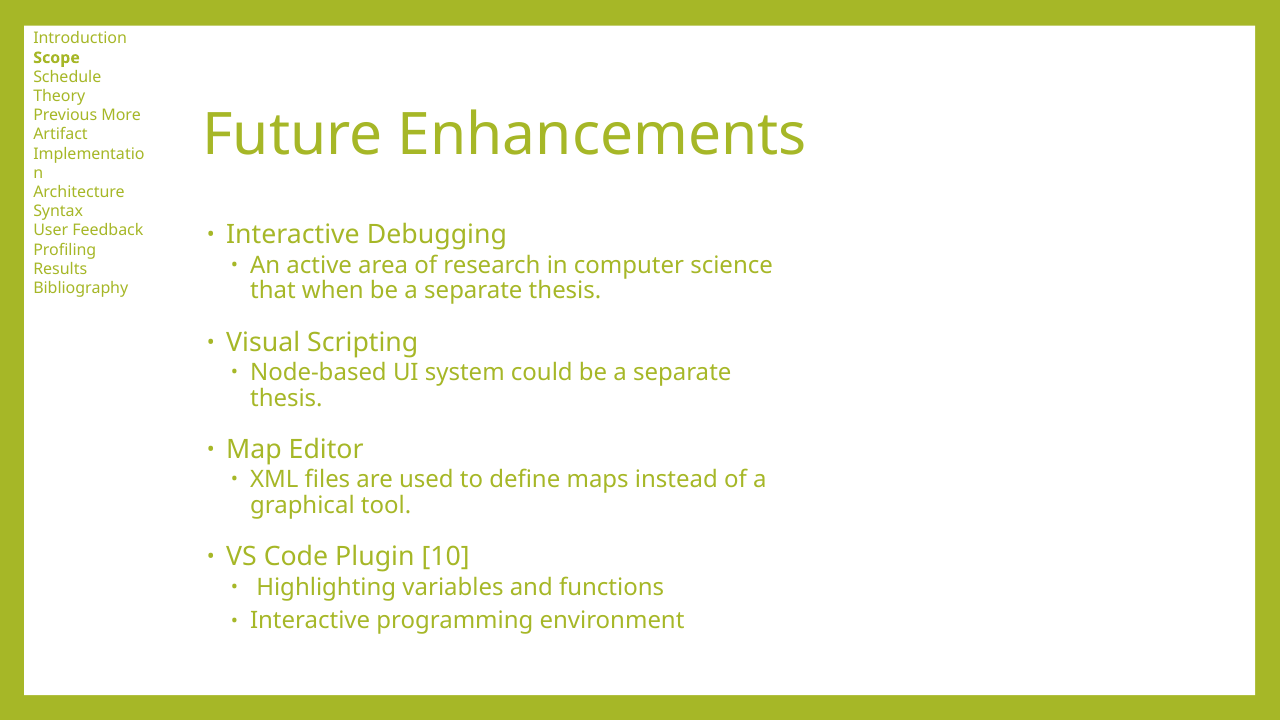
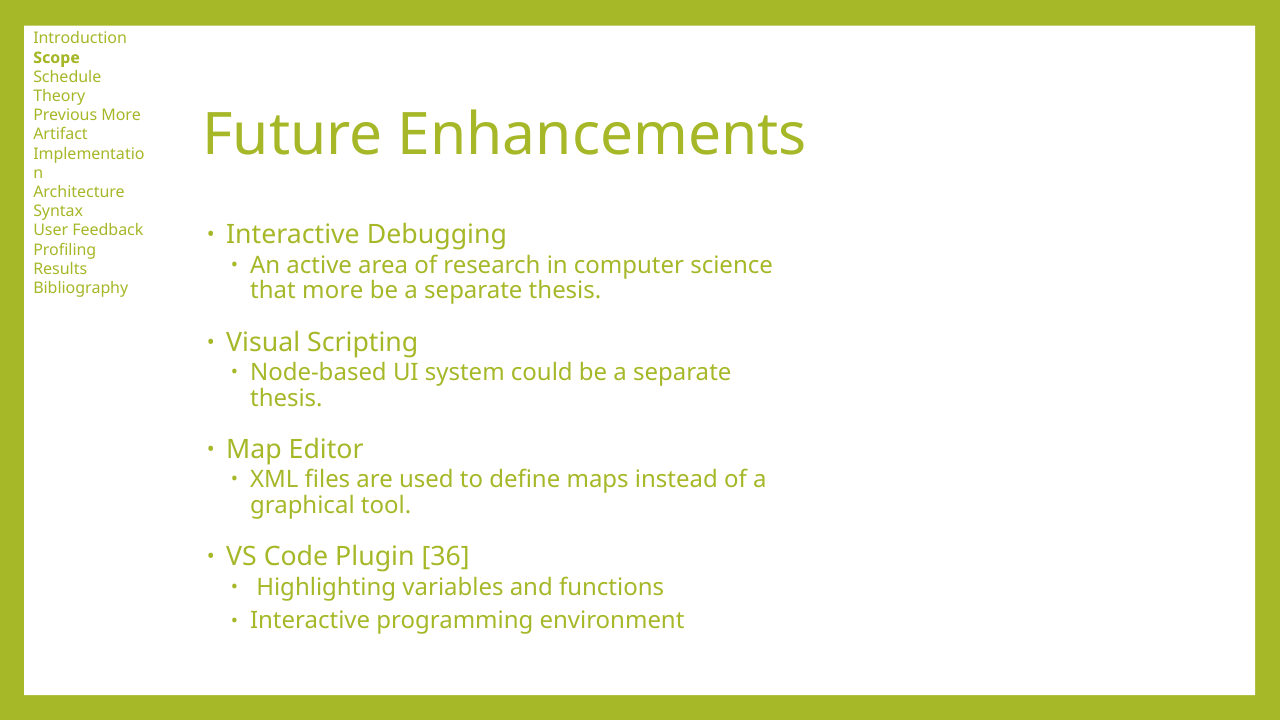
that when: when -> more
10: 10 -> 36
